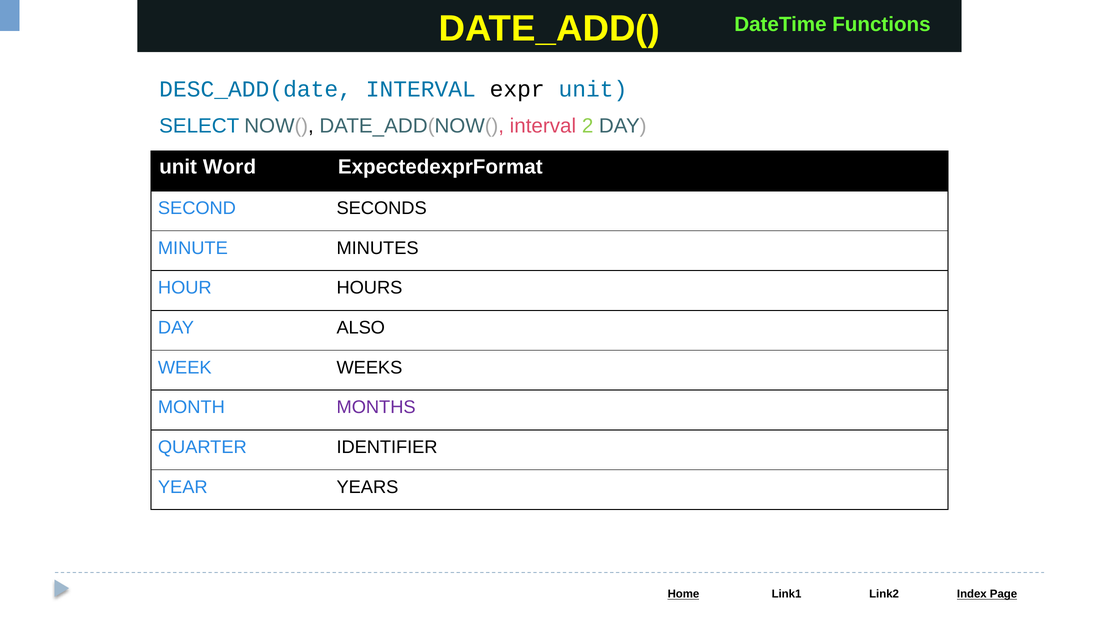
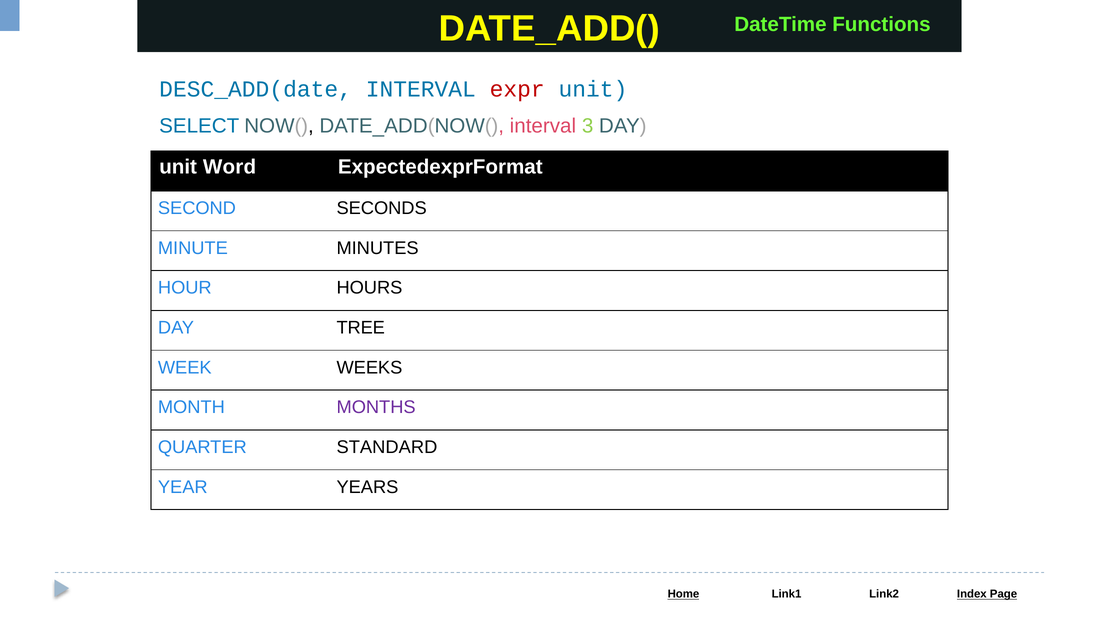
expr colour: black -> red
2: 2 -> 3
ALSO: ALSO -> TREE
IDENTIFIER: IDENTIFIER -> STANDARD
